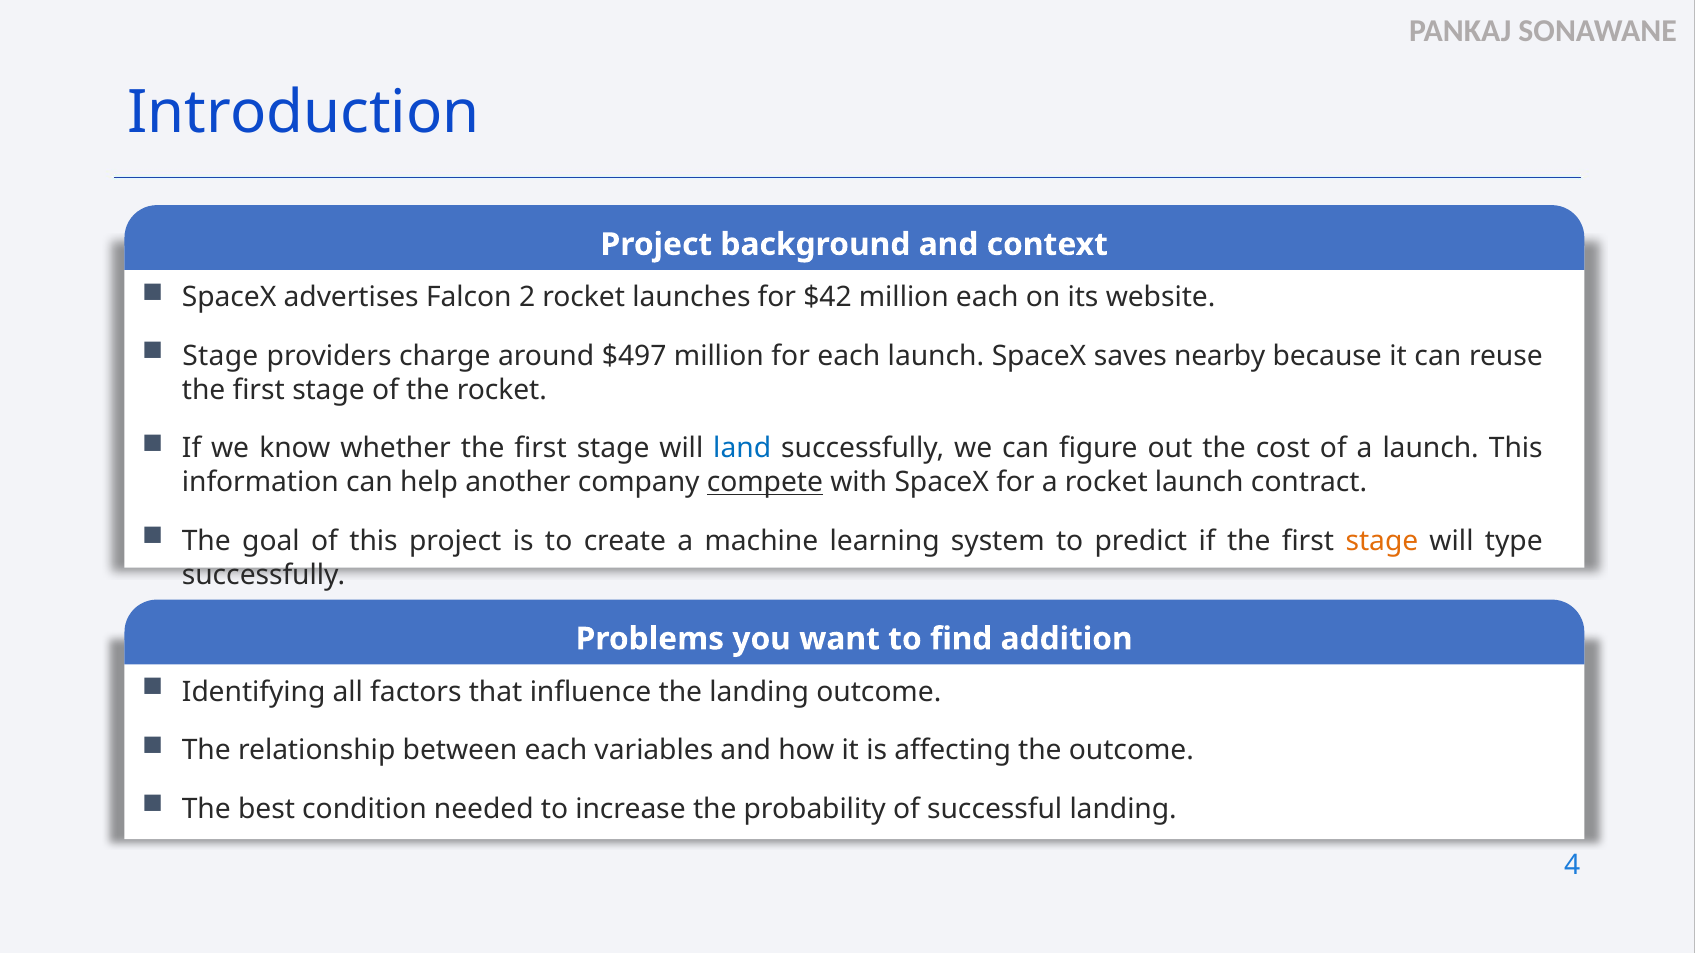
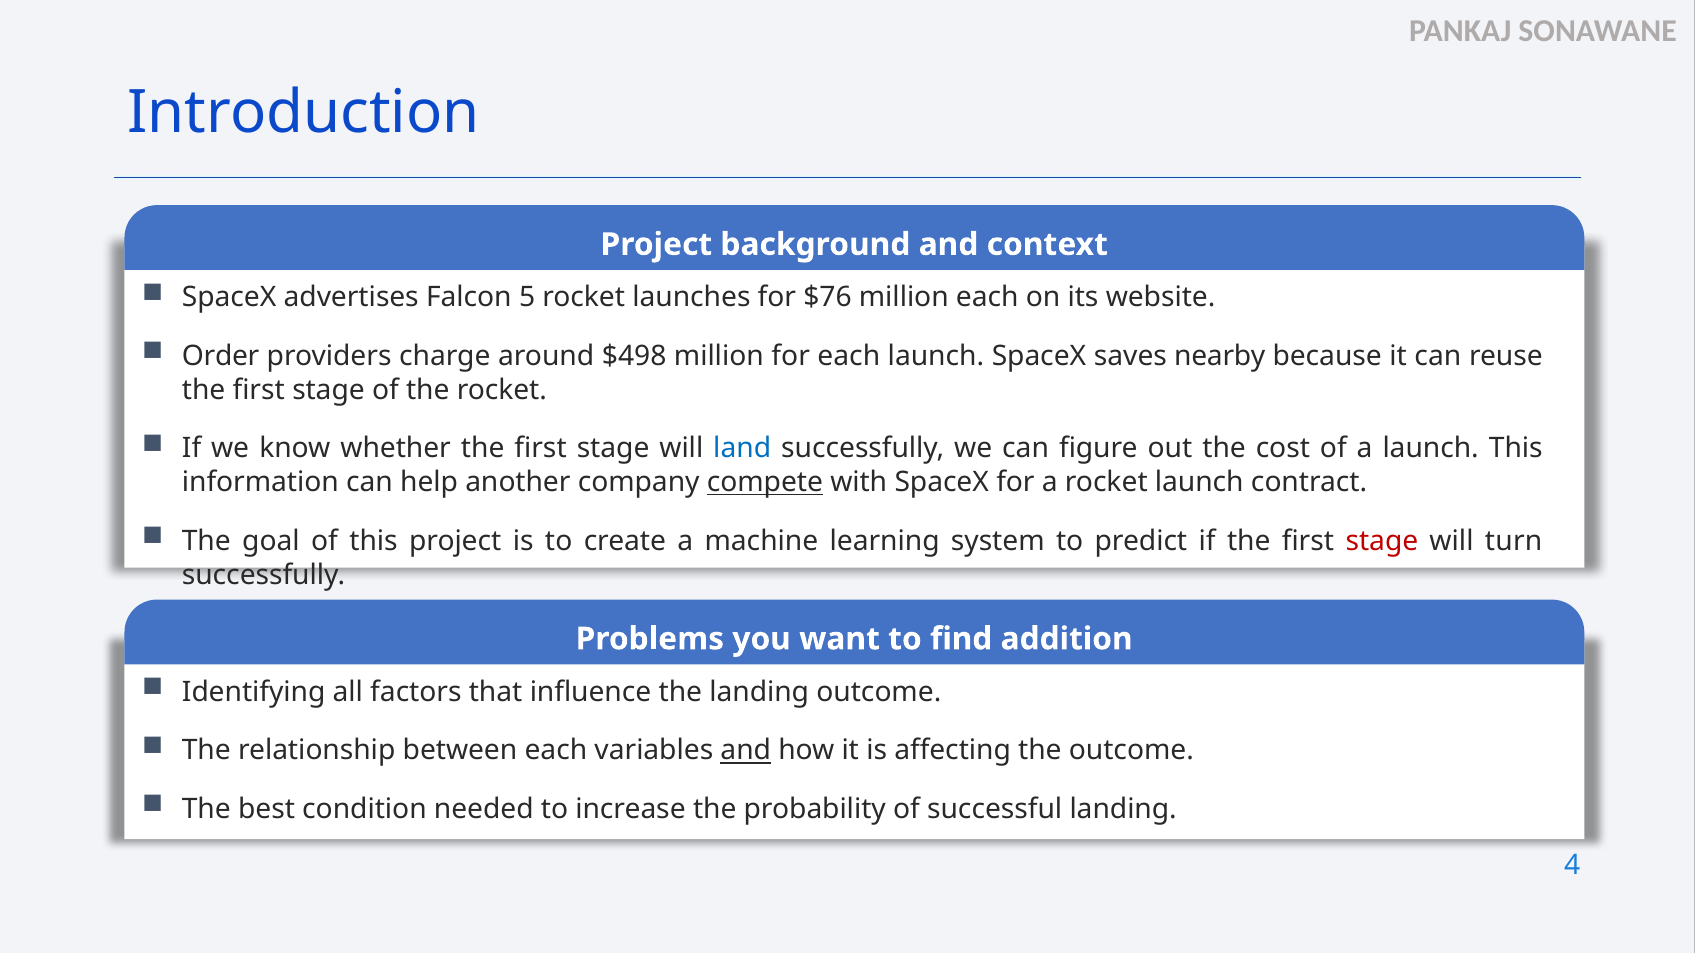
2: 2 -> 5
$42: $42 -> $76
Stage at (220, 356): Stage -> Order
$497: $497 -> $498
stage at (1382, 541) colour: orange -> red
type: type -> turn
and at (746, 751) underline: none -> present
